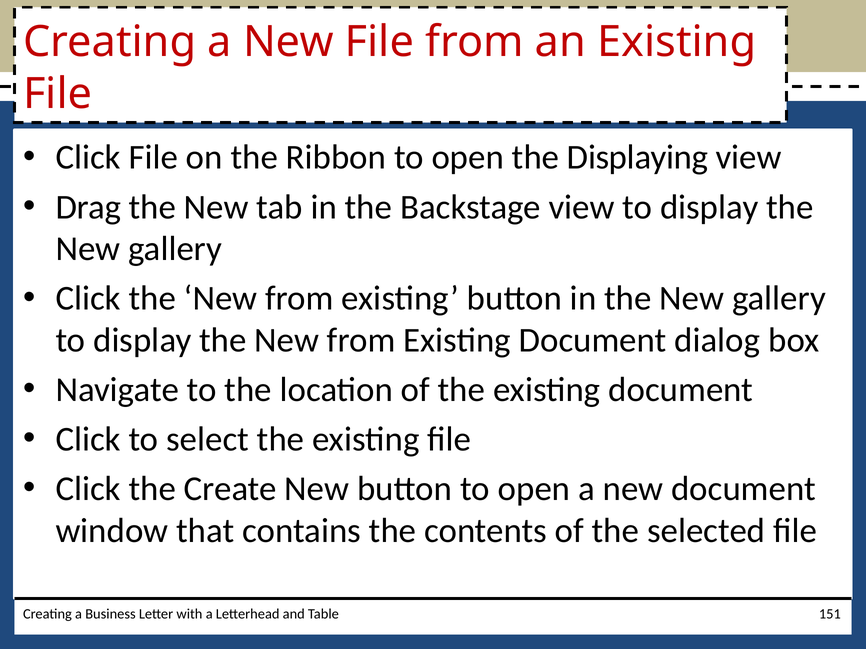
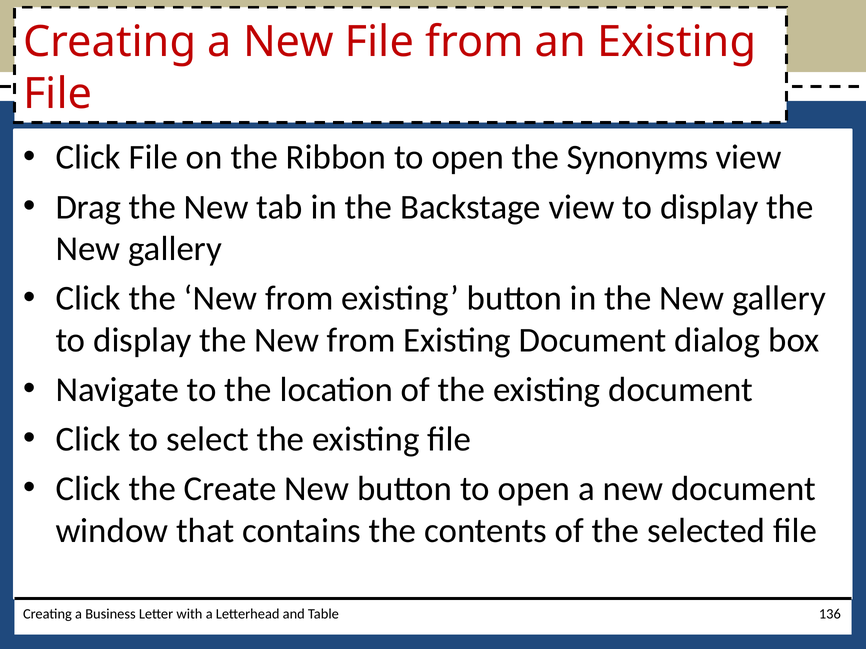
Displaying: Displaying -> Synonyms
151: 151 -> 136
